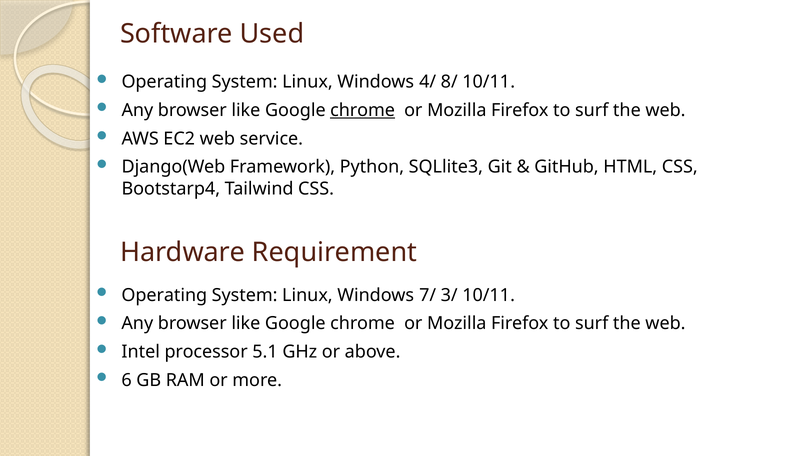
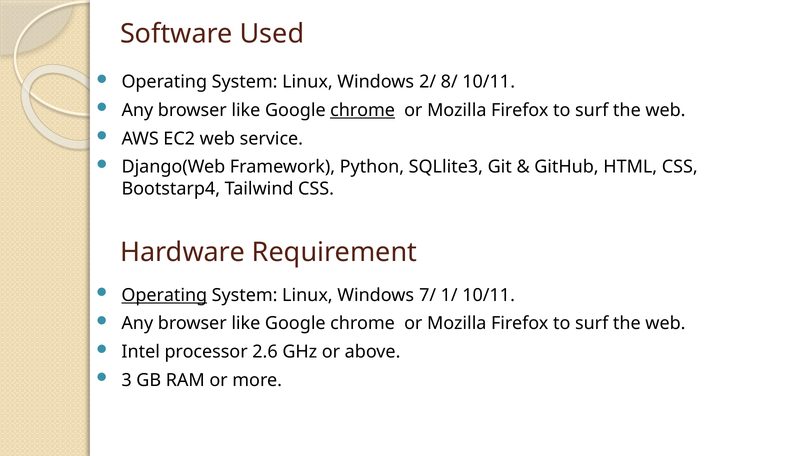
4/: 4/ -> 2/
Operating at (164, 295) underline: none -> present
3/: 3/ -> 1/
5.1: 5.1 -> 2.6
6: 6 -> 3
